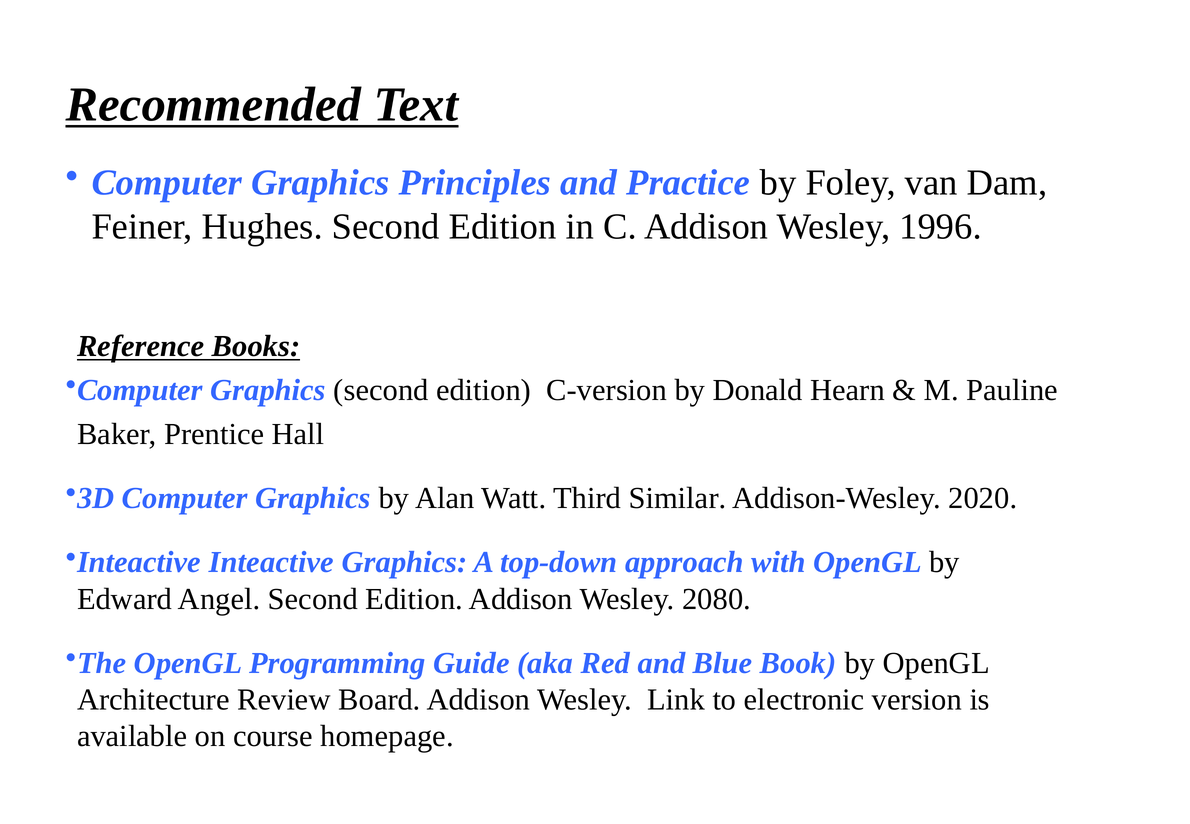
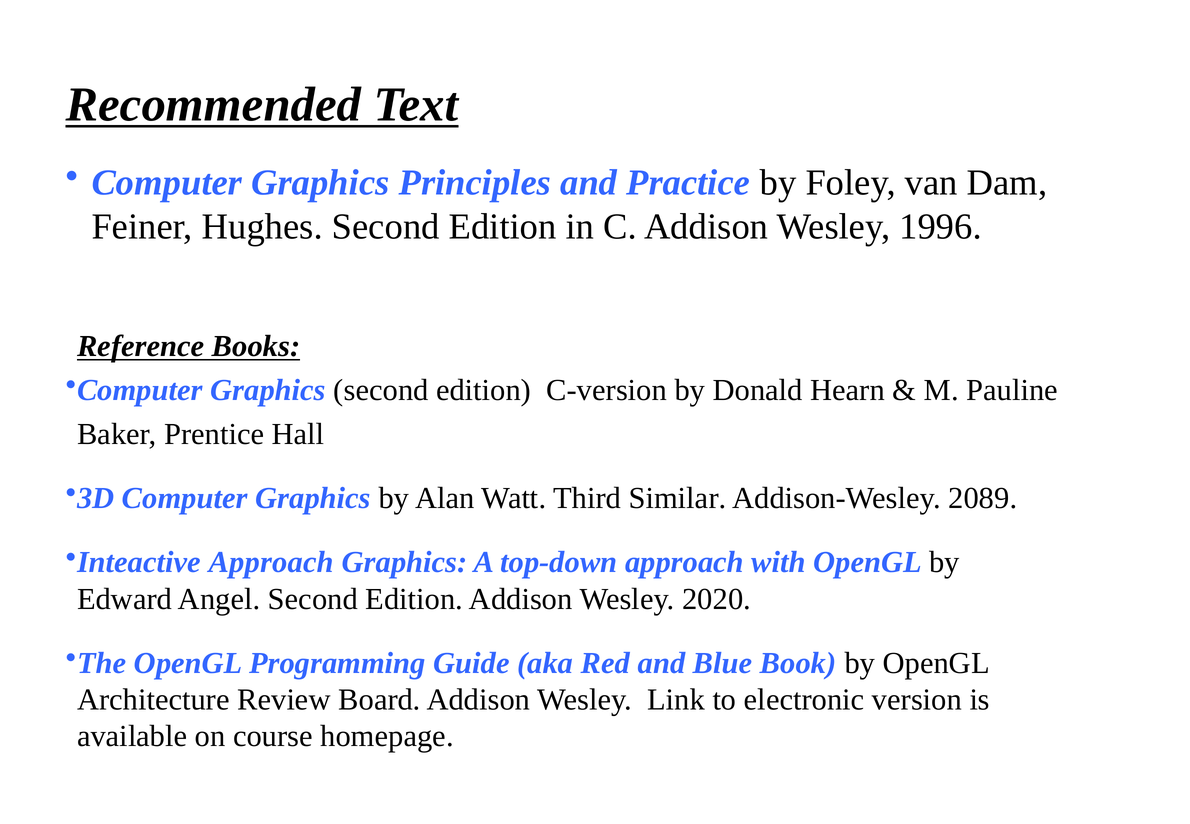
2020: 2020 -> 2089
Inteactive Inteactive: Inteactive -> Approach
2080: 2080 -> 2020
